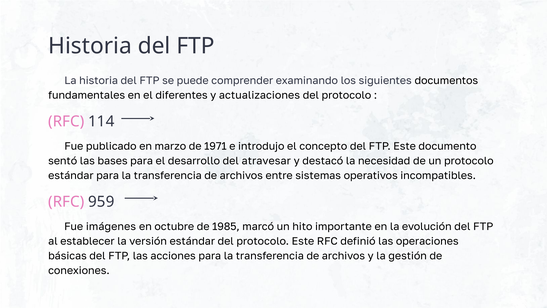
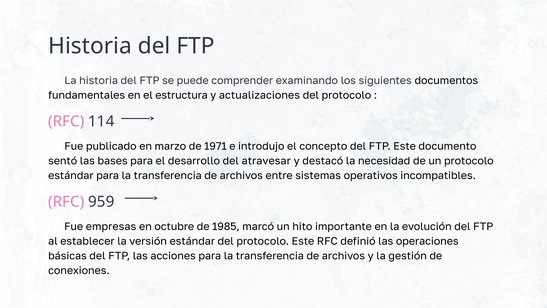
diferentes: diferentes -> estructura
imágenes: imágenes -> empresas
